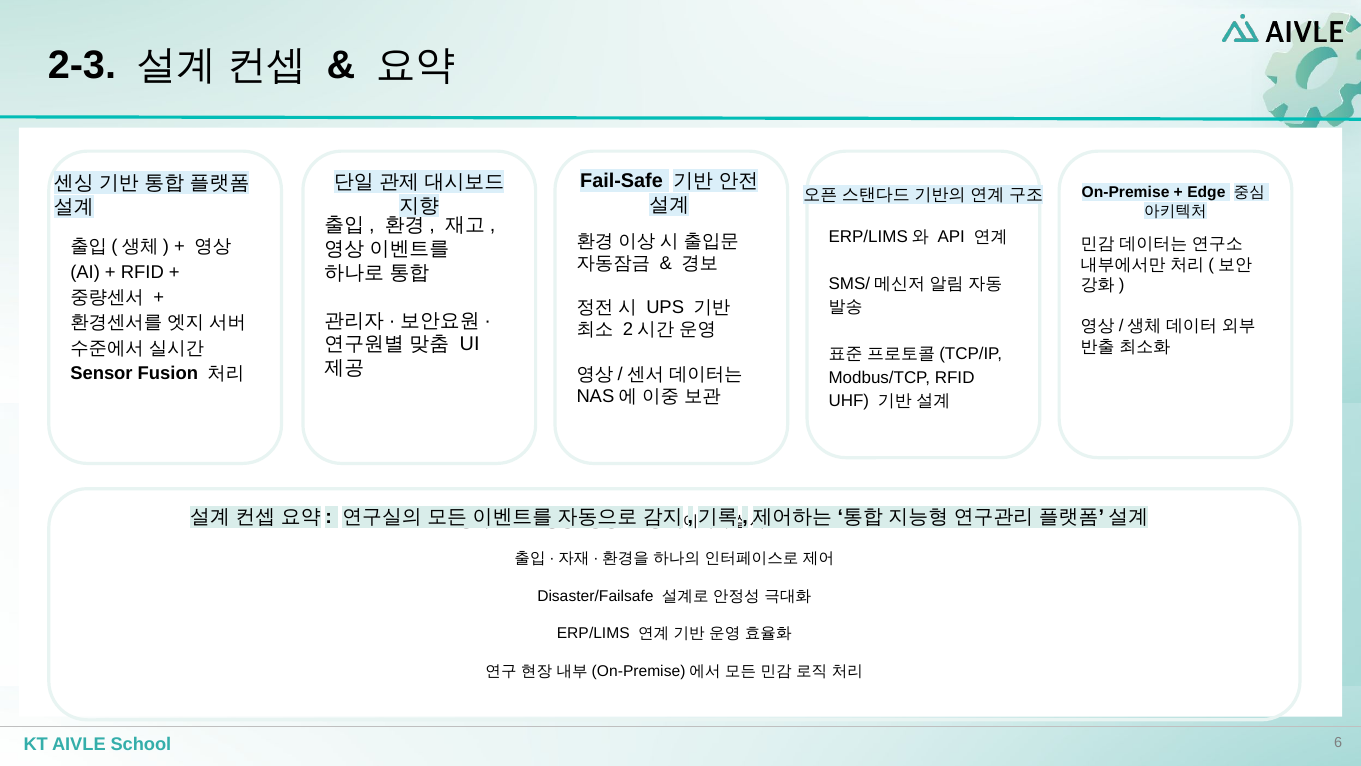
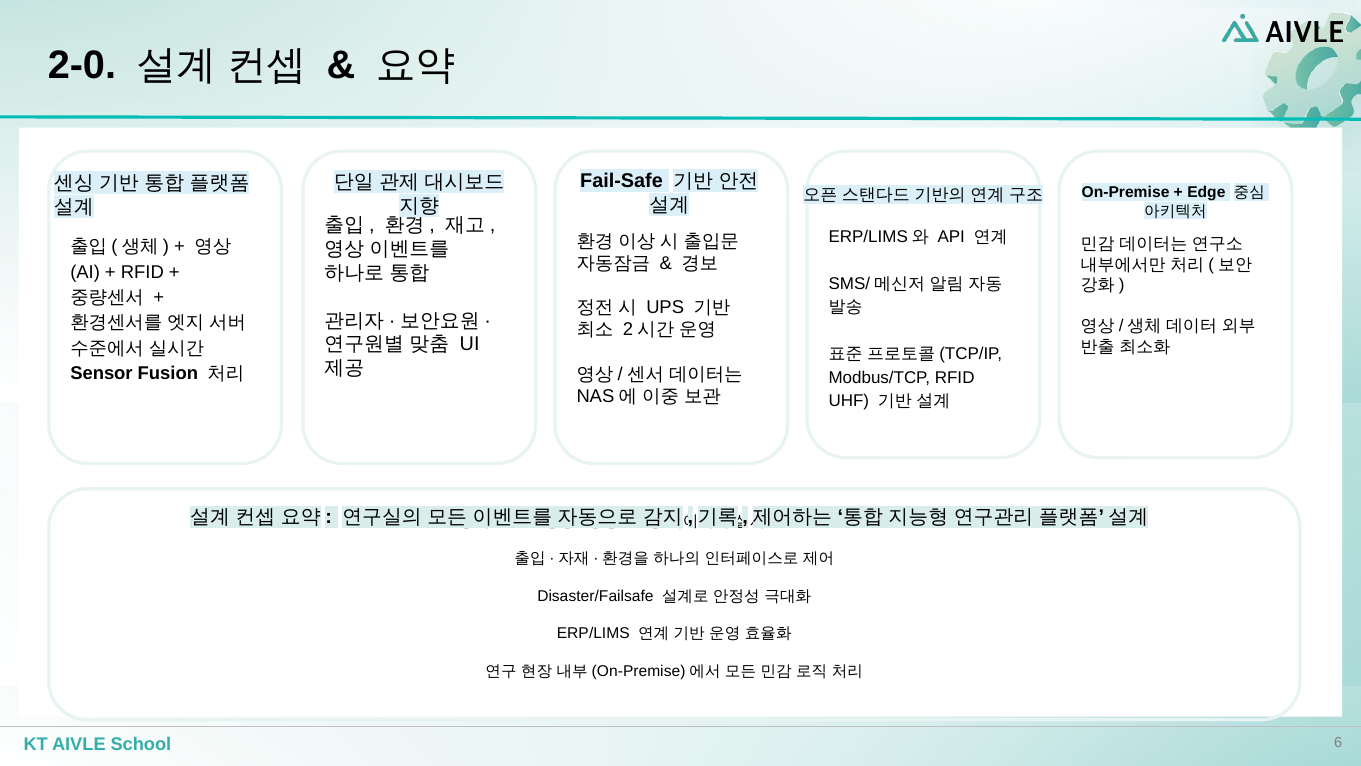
2-3: 2-3 -> 2-0
